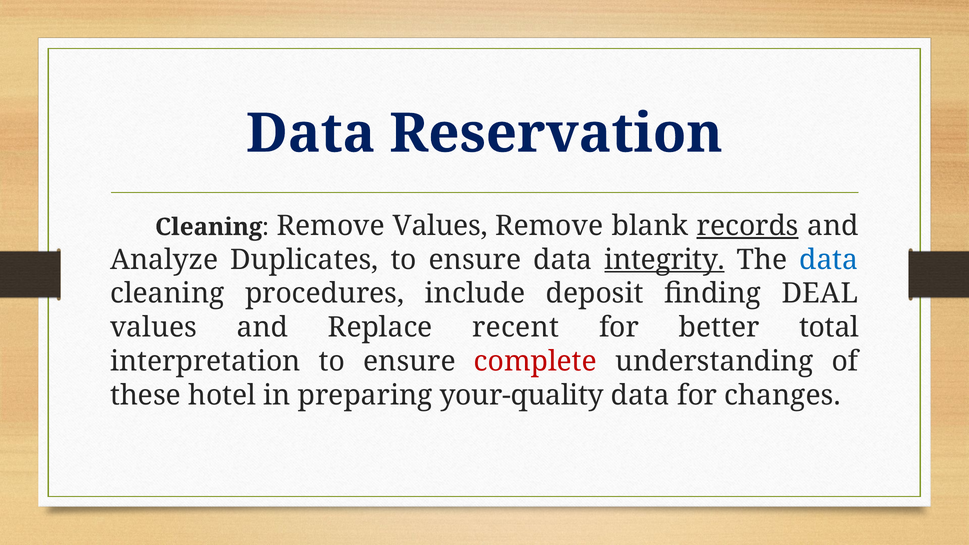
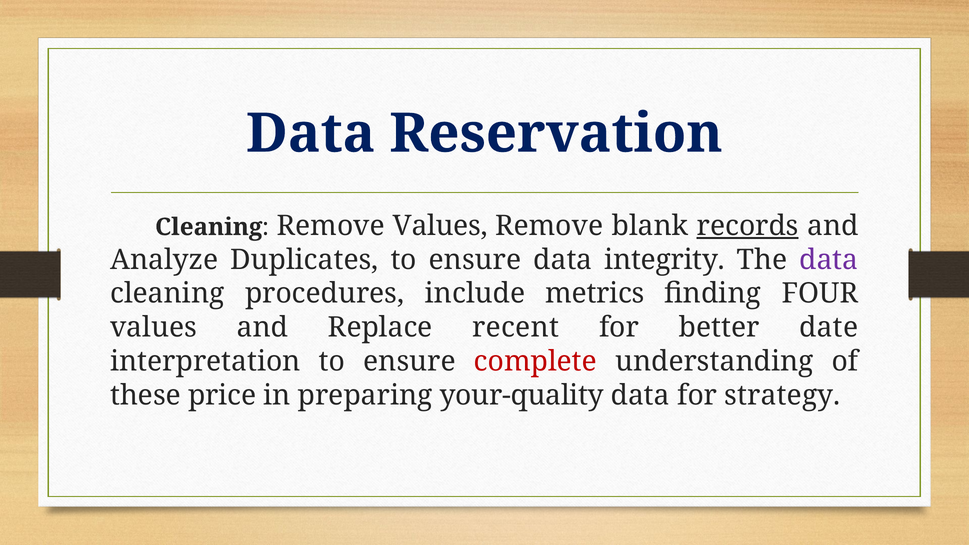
integrity underline: present -> none
data at (829, 260) colour: blue -> purple
deposit: deposit -> metrics
DEAL: DEAL -> FOUR
total: total -> date
hotel: hotel -> price
changes: changes -> strategy
